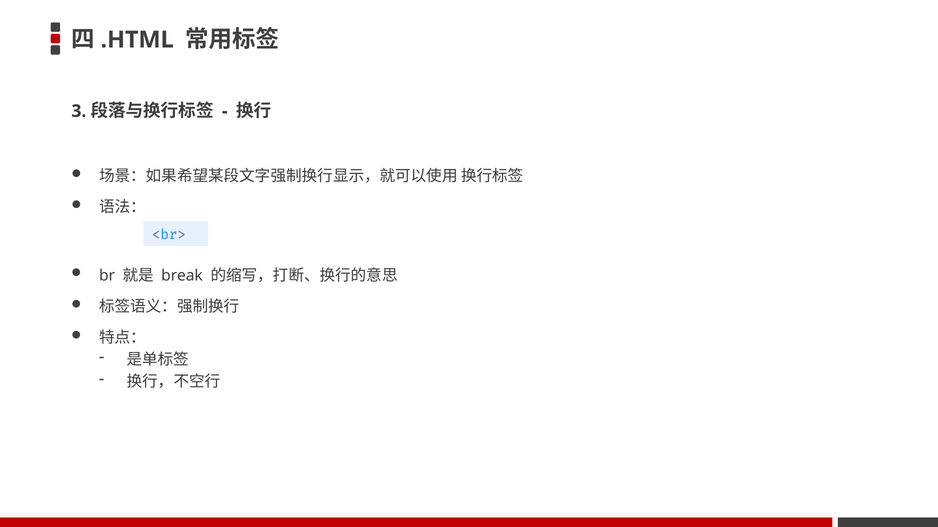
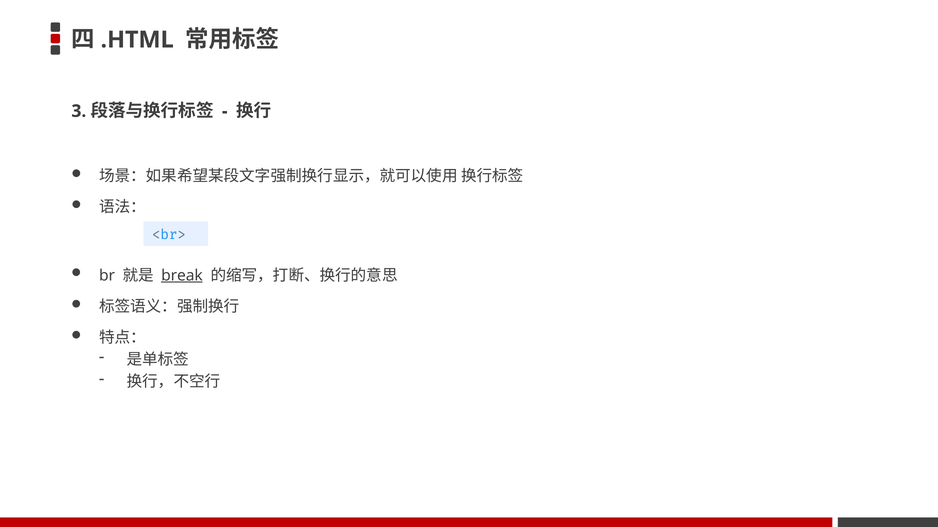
break underline: none -> present
